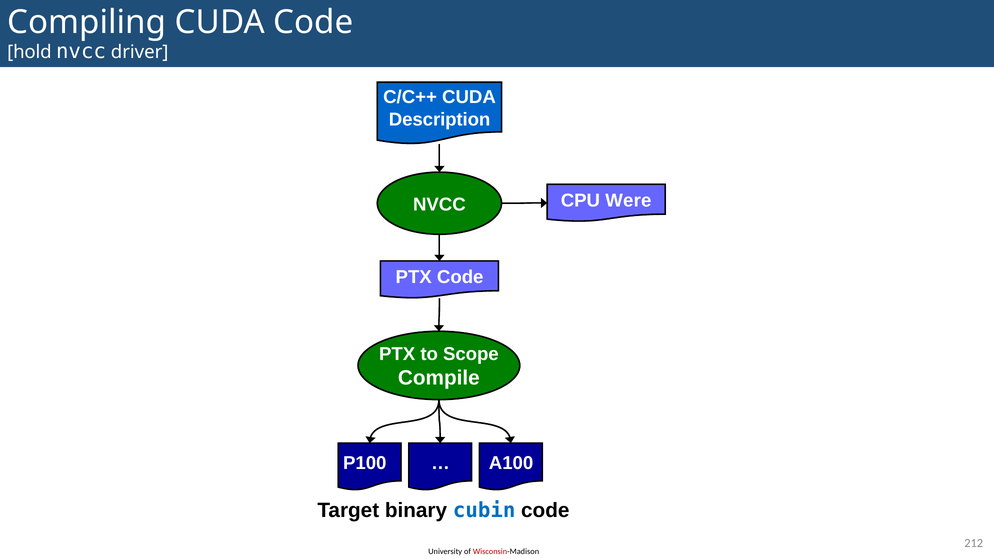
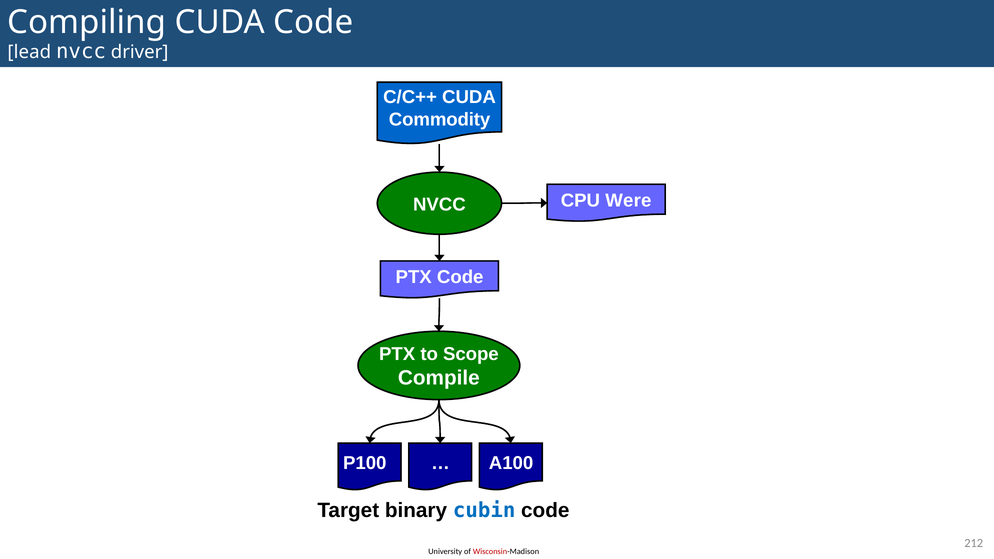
hold: hold -> lead
Description: Description -> Commodity
